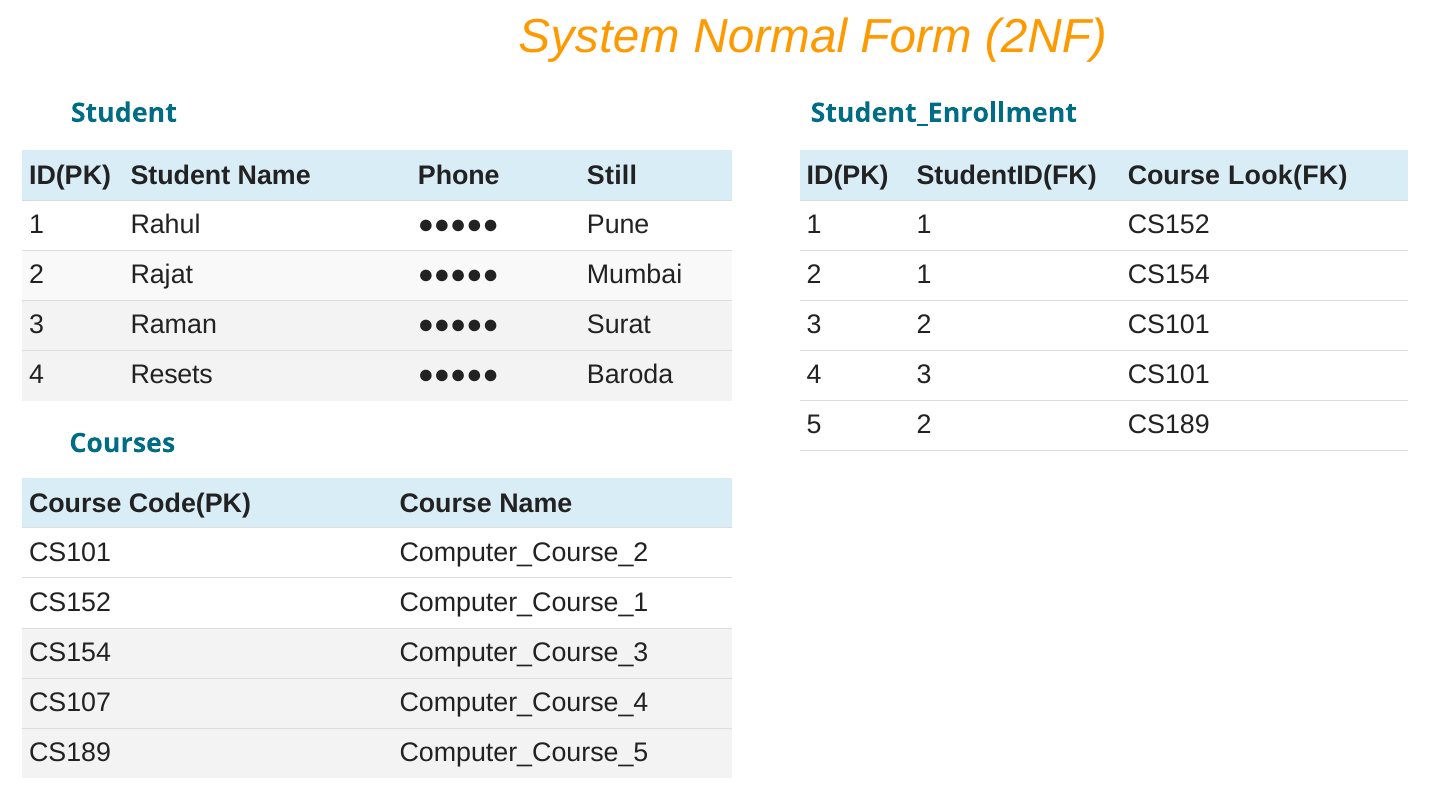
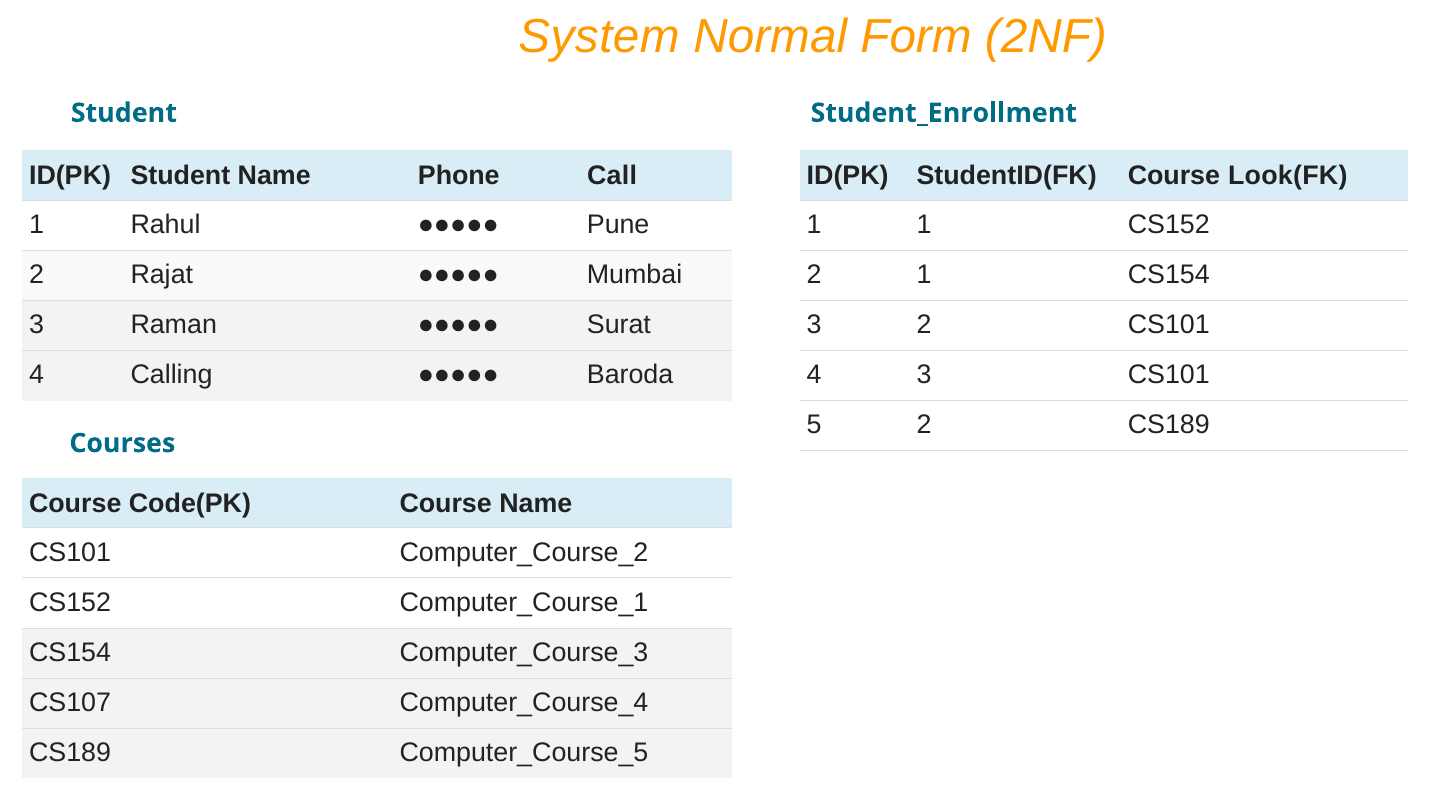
Still: Still -> Call
Resets: Resets -> Calling
